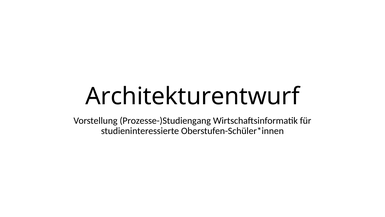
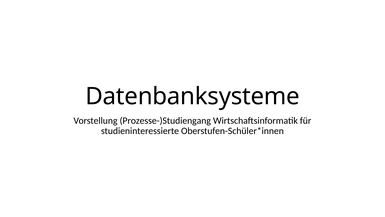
Architekturentwurf: Architekturentwurf -> Datenbanksysteme
